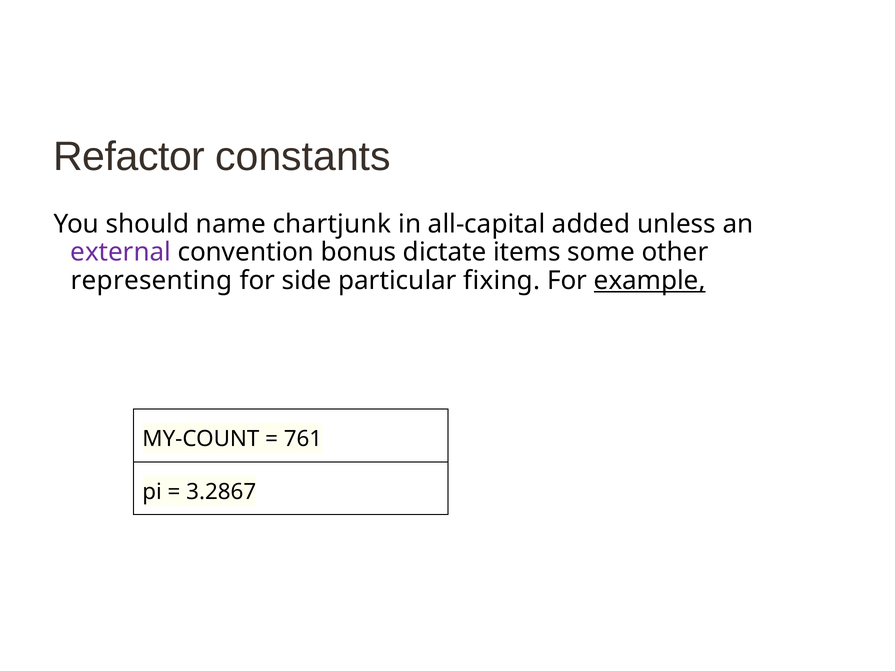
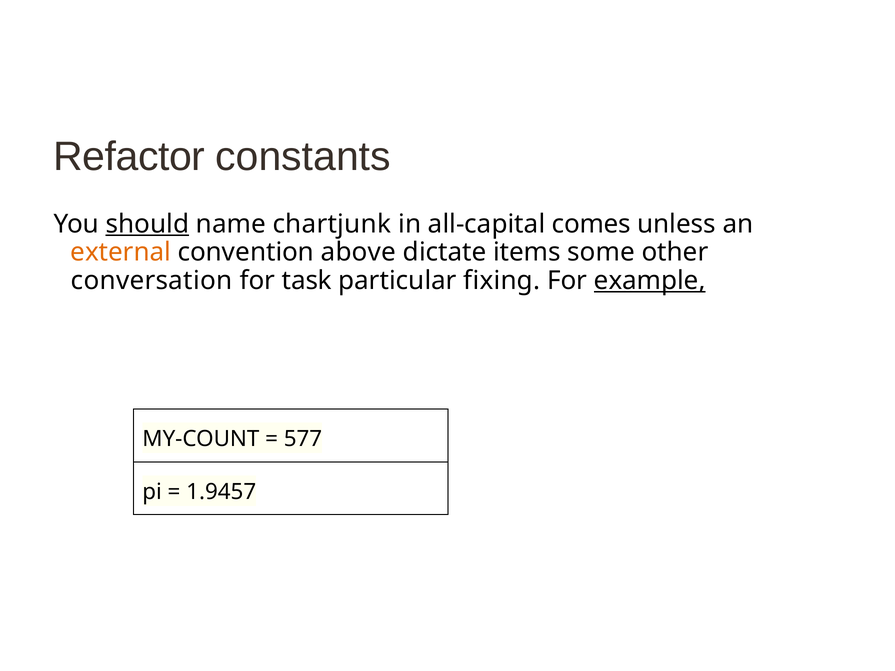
should underline: none -> present
added: added -> comes
external colour: purple -> orange
bonus: bonus -> above
representing: representing -> conversation
side: side -> task
761: 761 -> 577
3.2867: 3.2867 -> 1.9457
